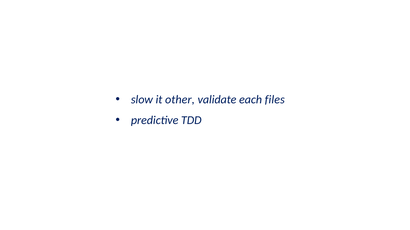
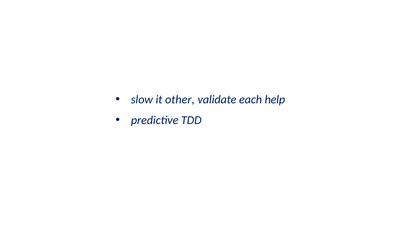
files: files -> help
